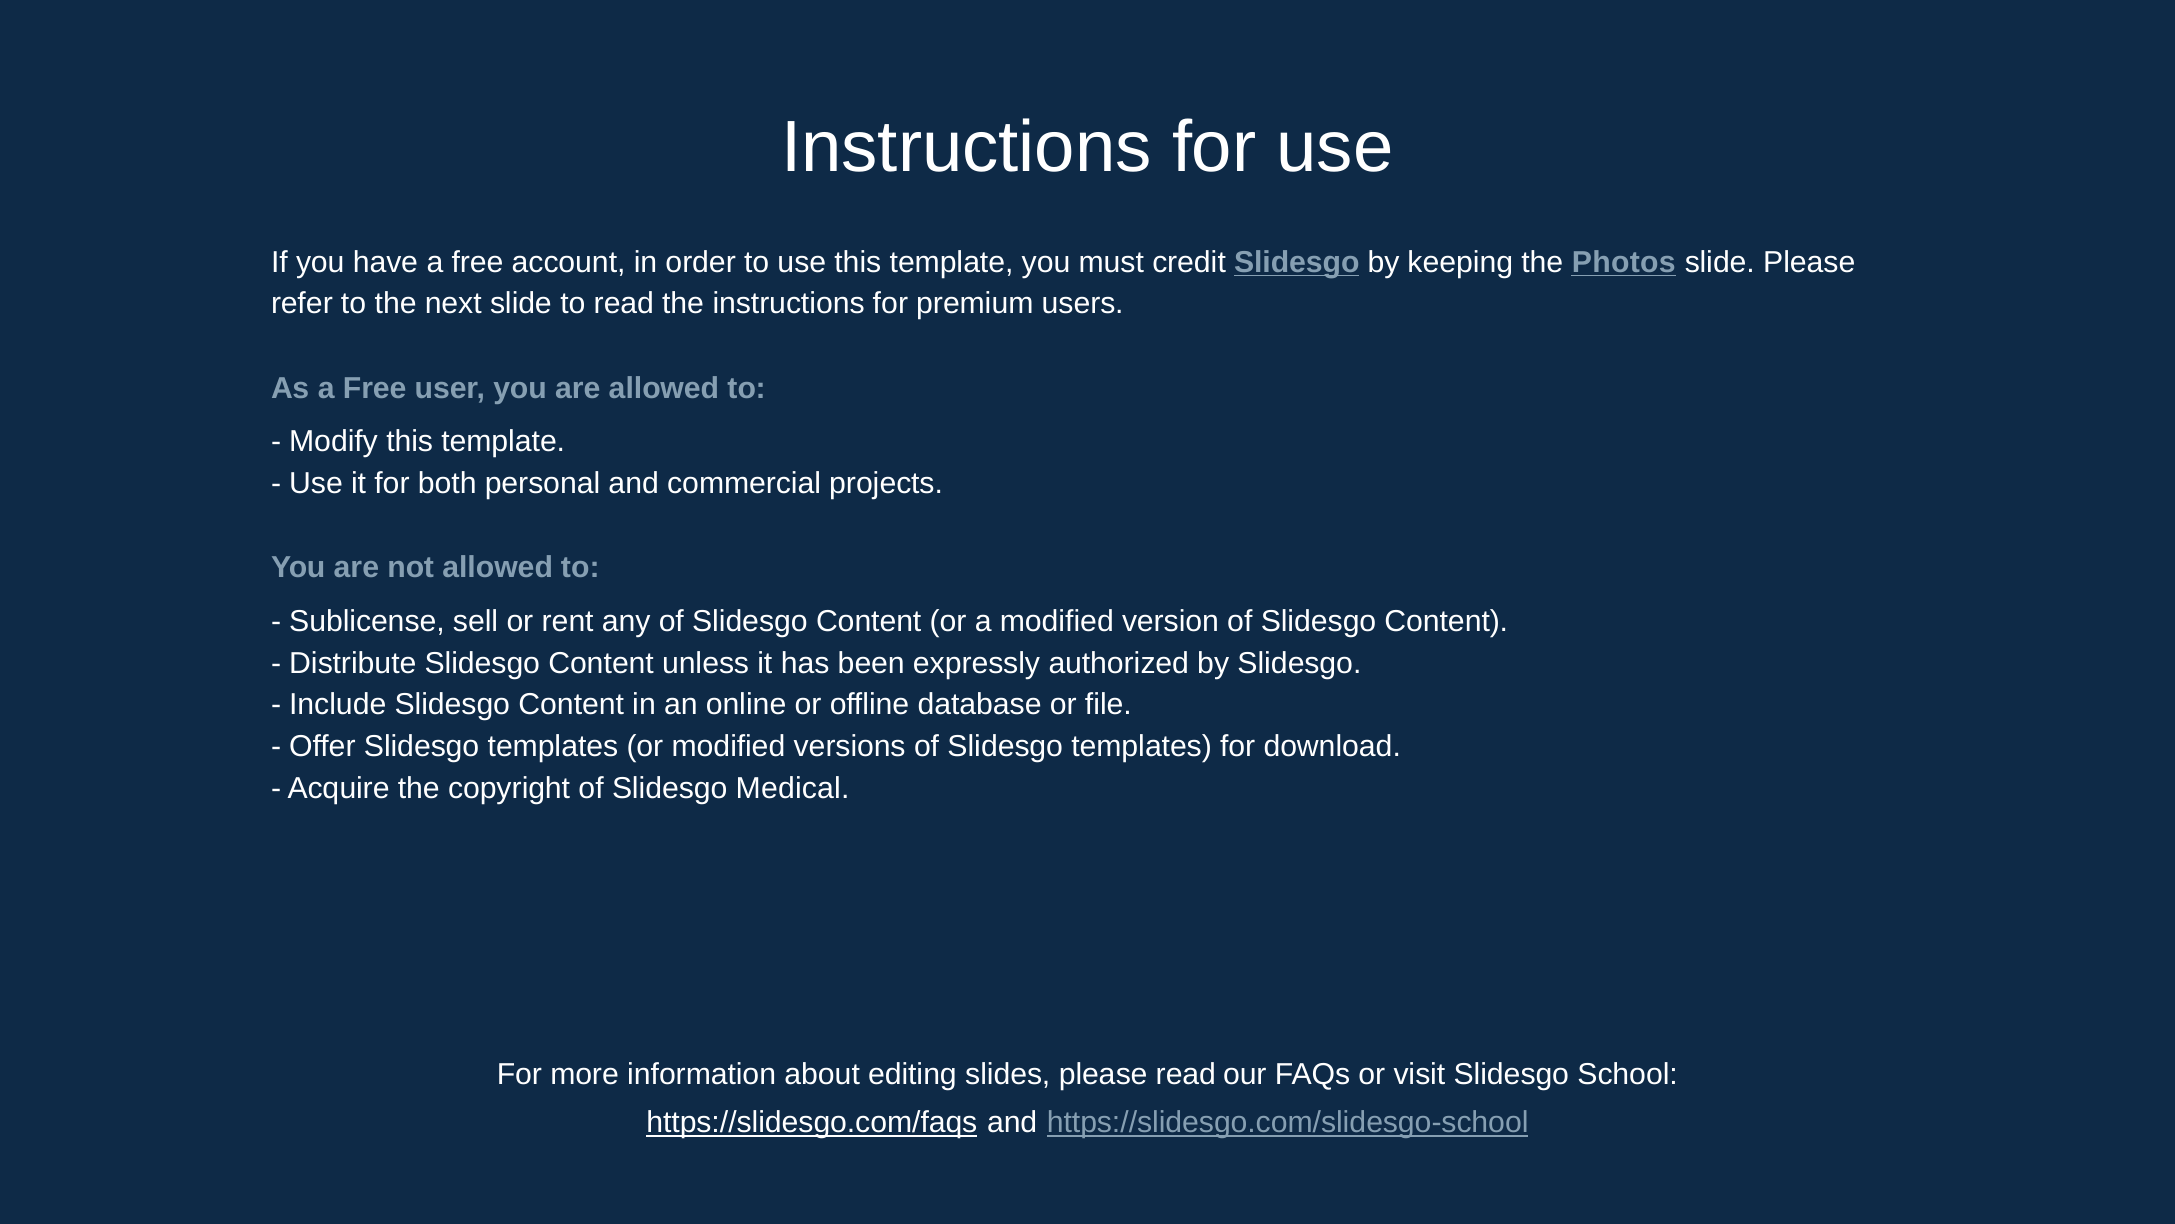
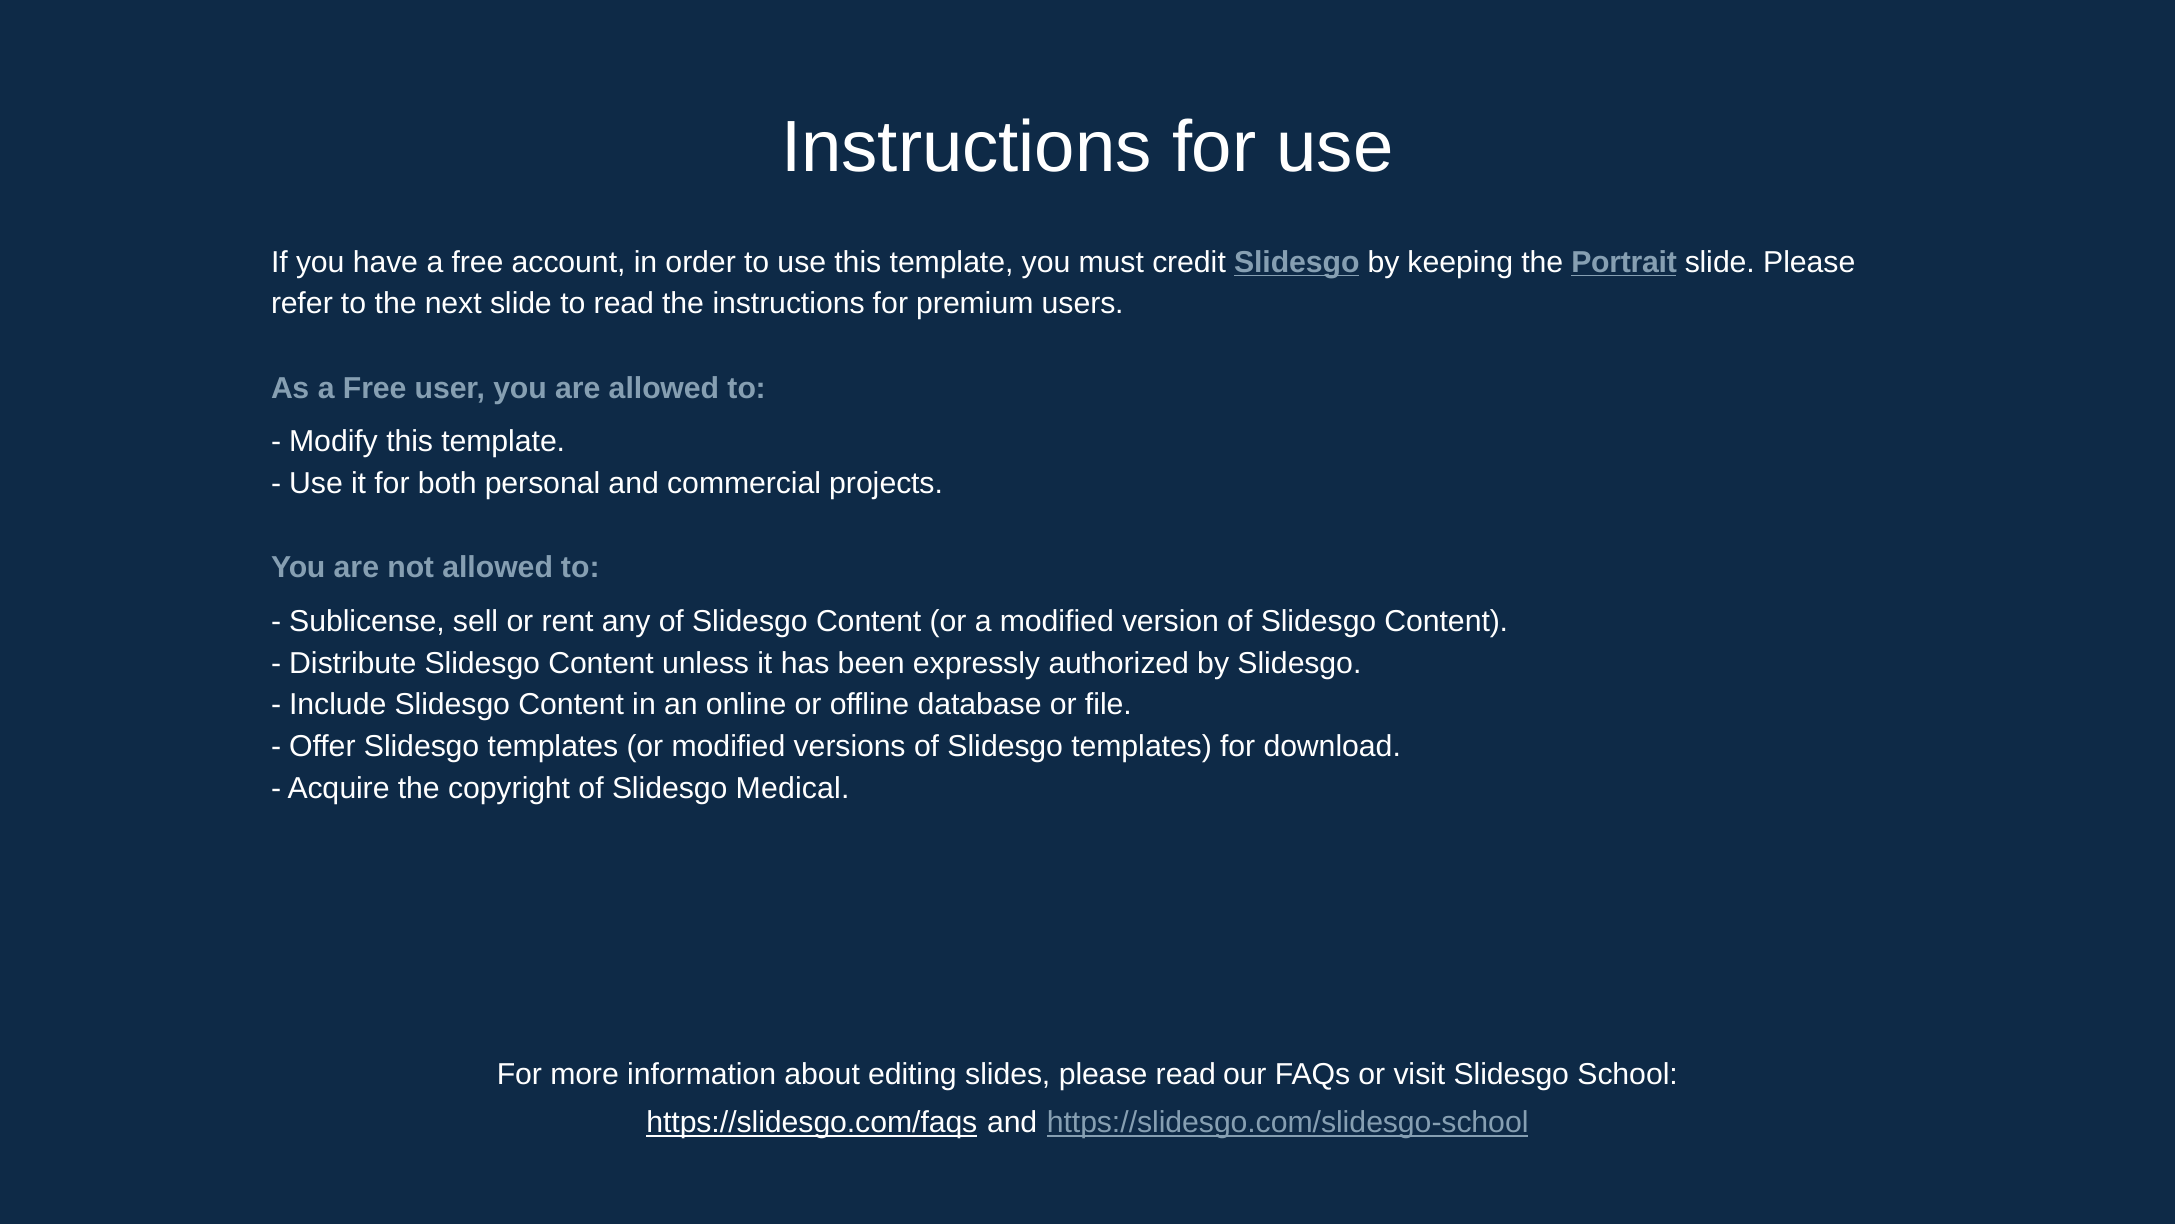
Photos: Photos -> Portrait
